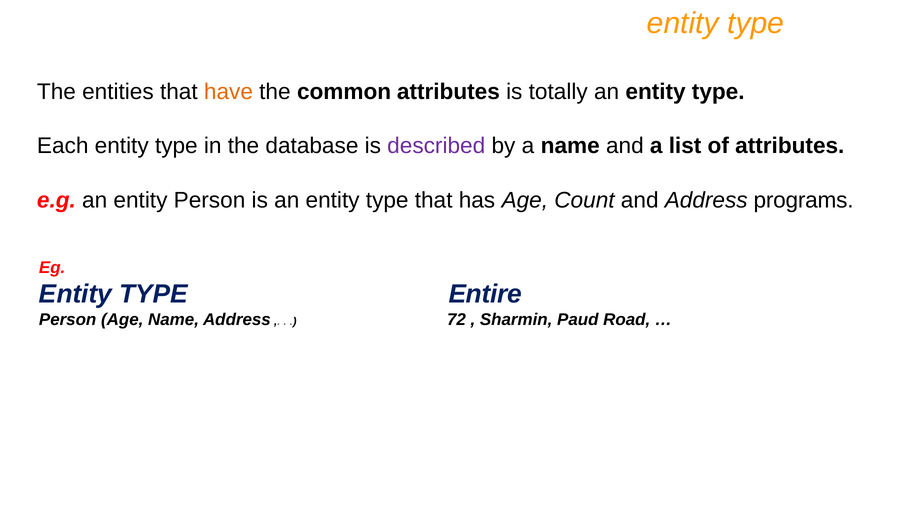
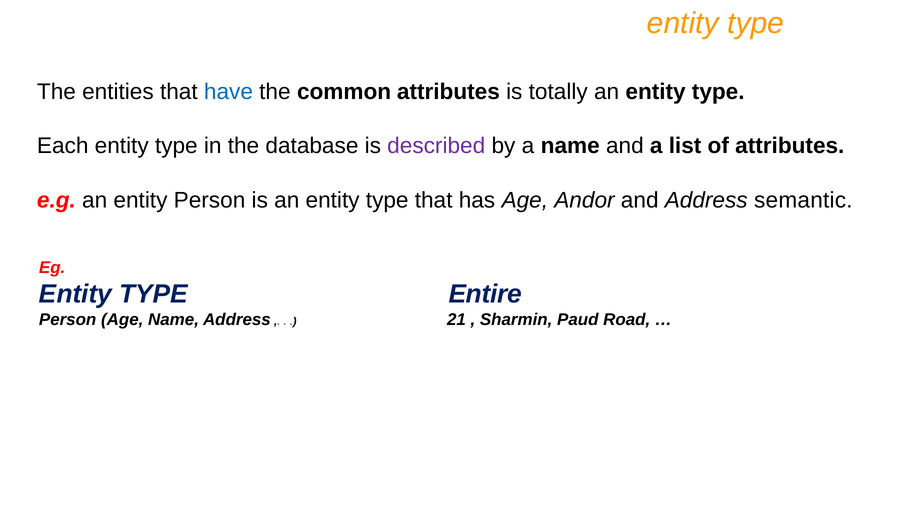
have colour: orange -> blue
Count: Count -> Andor
programs: programs -> semantic
72: 72 -> 21
